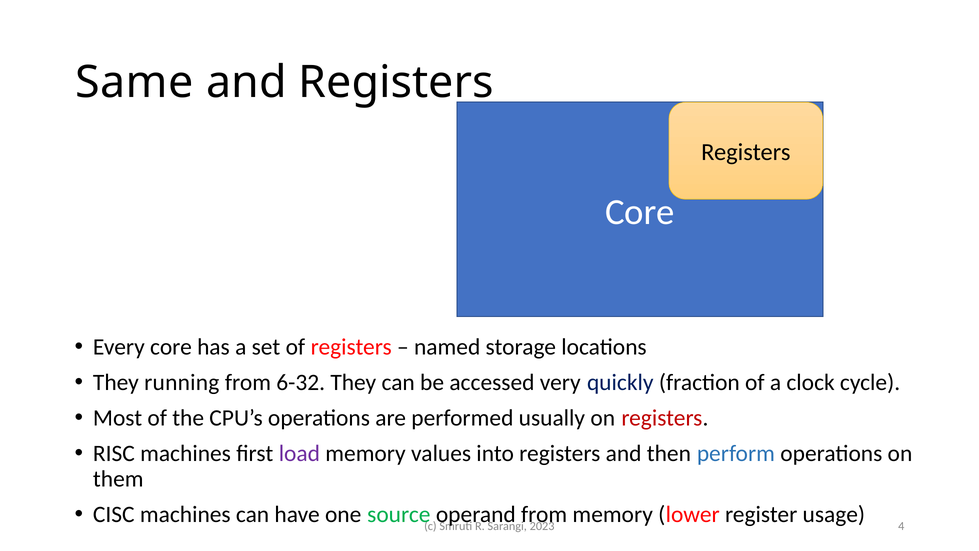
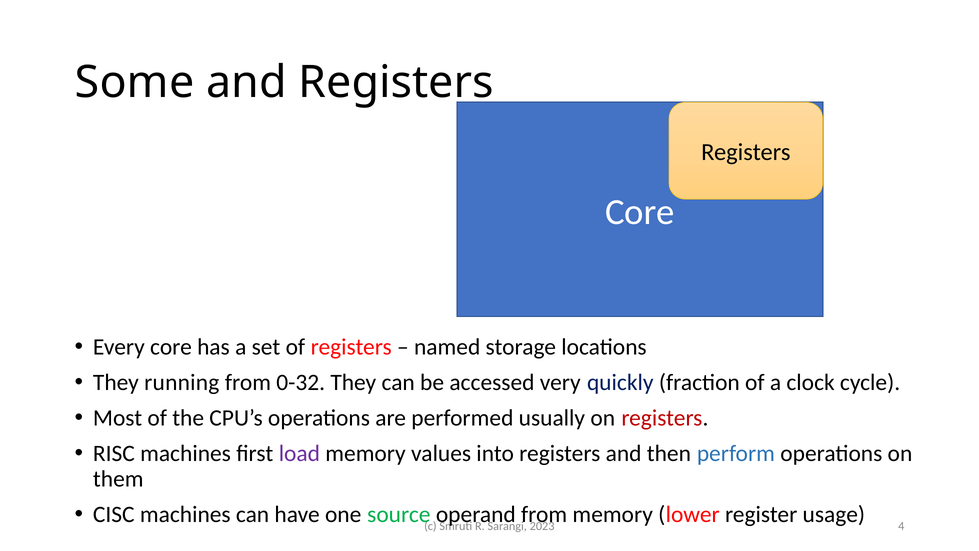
Same: Same -> Some
6-32: 6-32 -> 0-32
